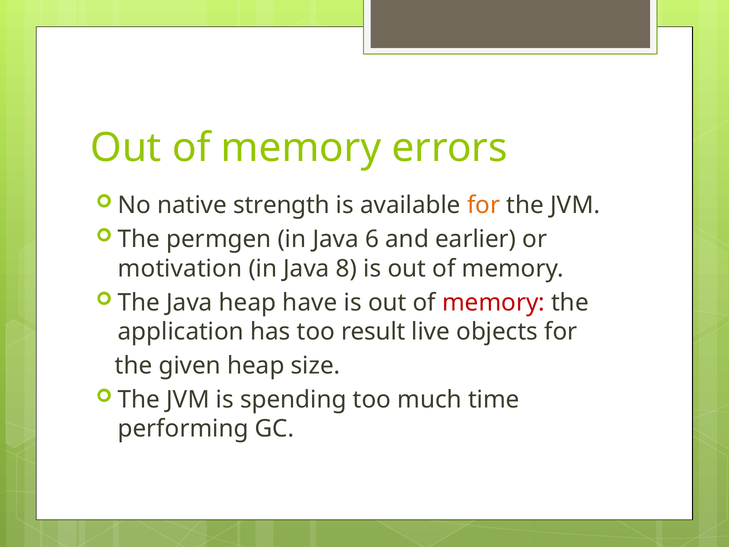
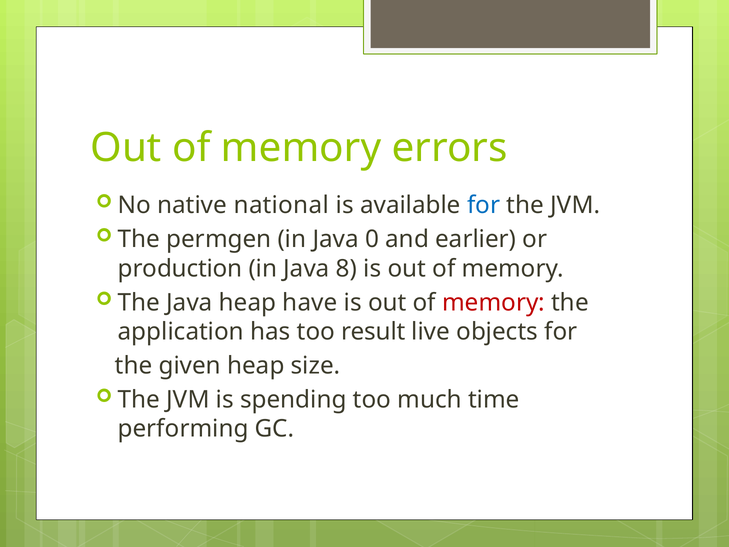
strength: strength -> national
for at (484, 205) colour: orange -> blue
6: 6 -> 0
motivation: motivation -> production
